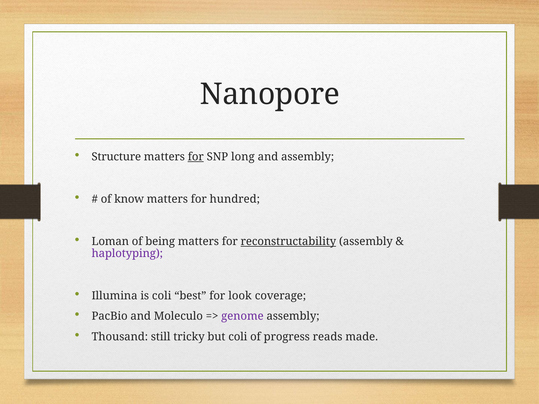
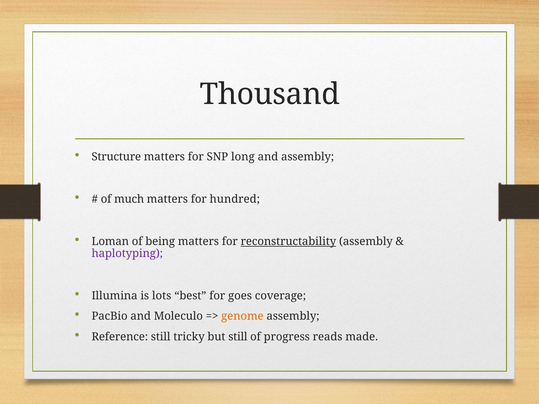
Nanopore: Nanopore -> Thousand
for at (196, 157) underline: present -> none
know: know -> much
is coli: coli -> lots
look: look -> goes
genome colour: purple -> orange
Thousand: Thousand -> Reference
but coli: coli -> still
